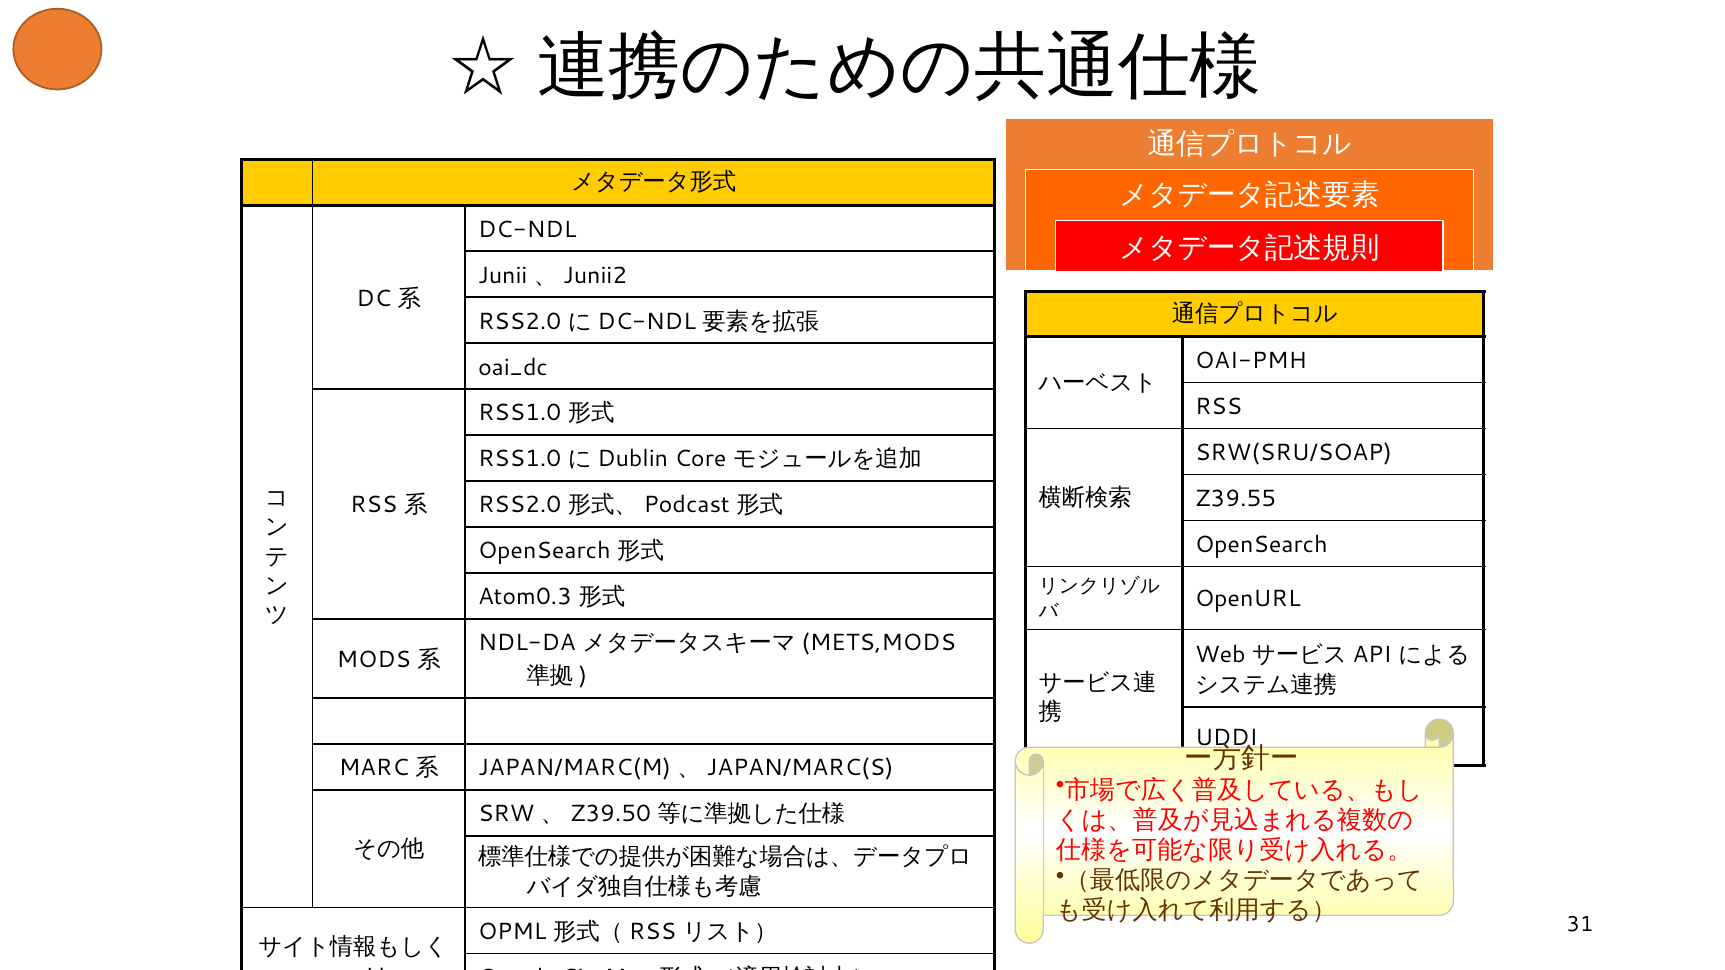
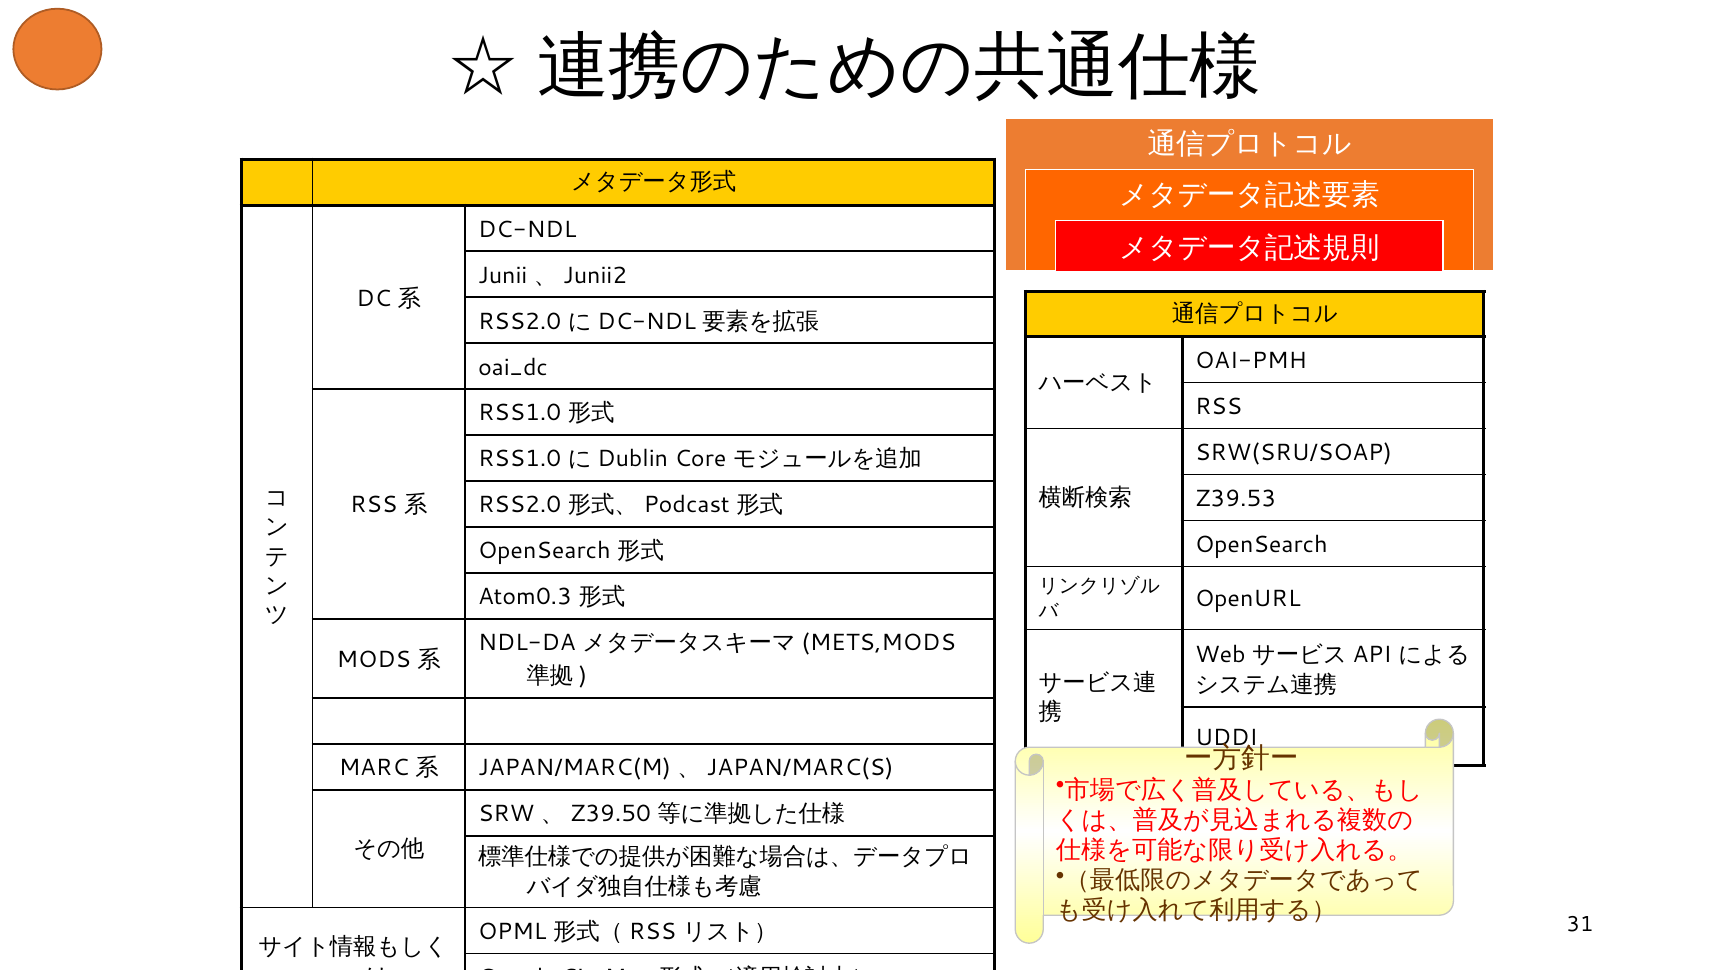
Z39.55: Z39.55 -> Z39.53
